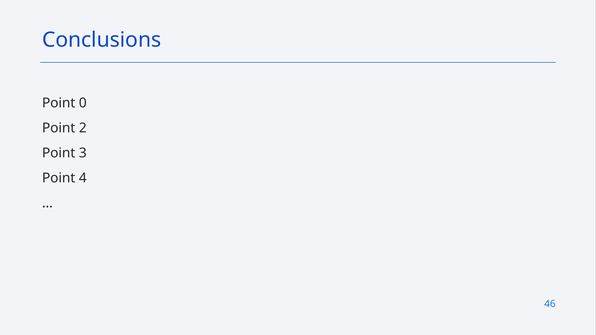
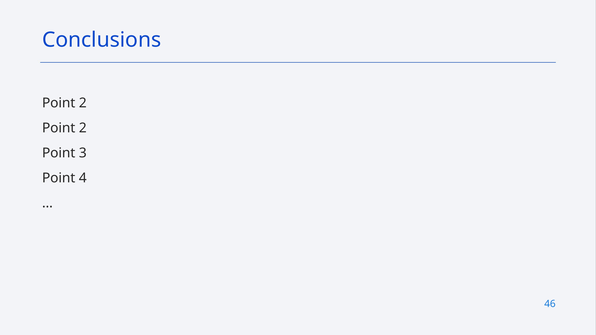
0 at (83, 103): 0 -> 2
